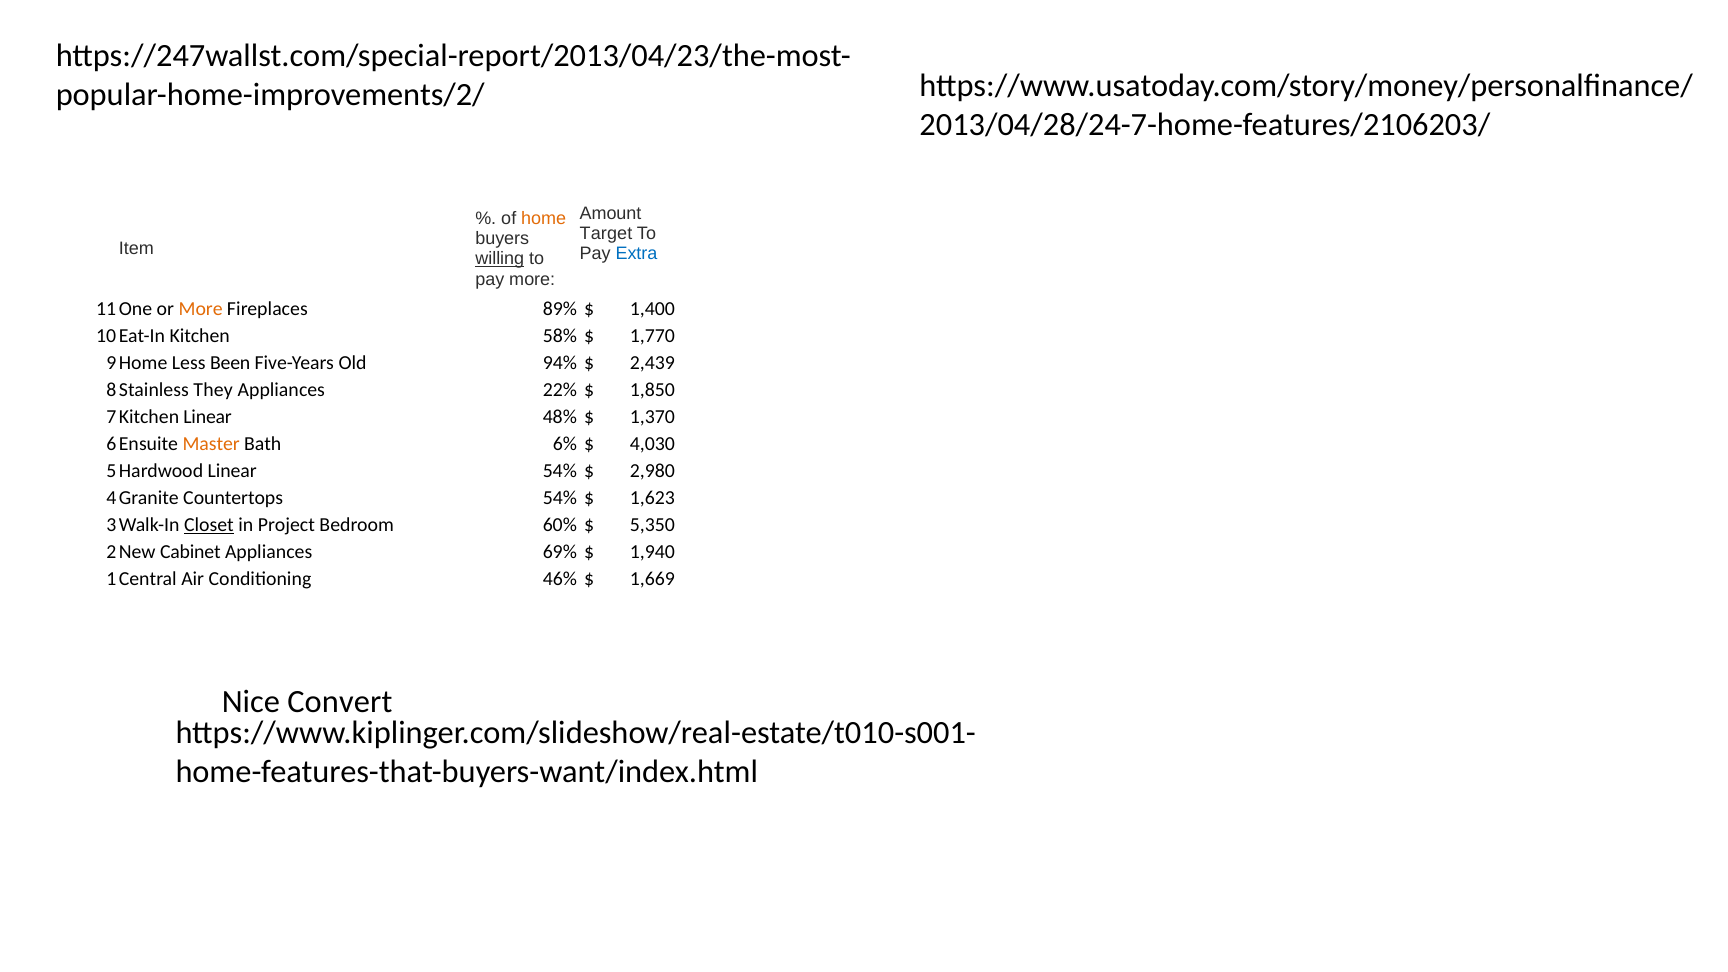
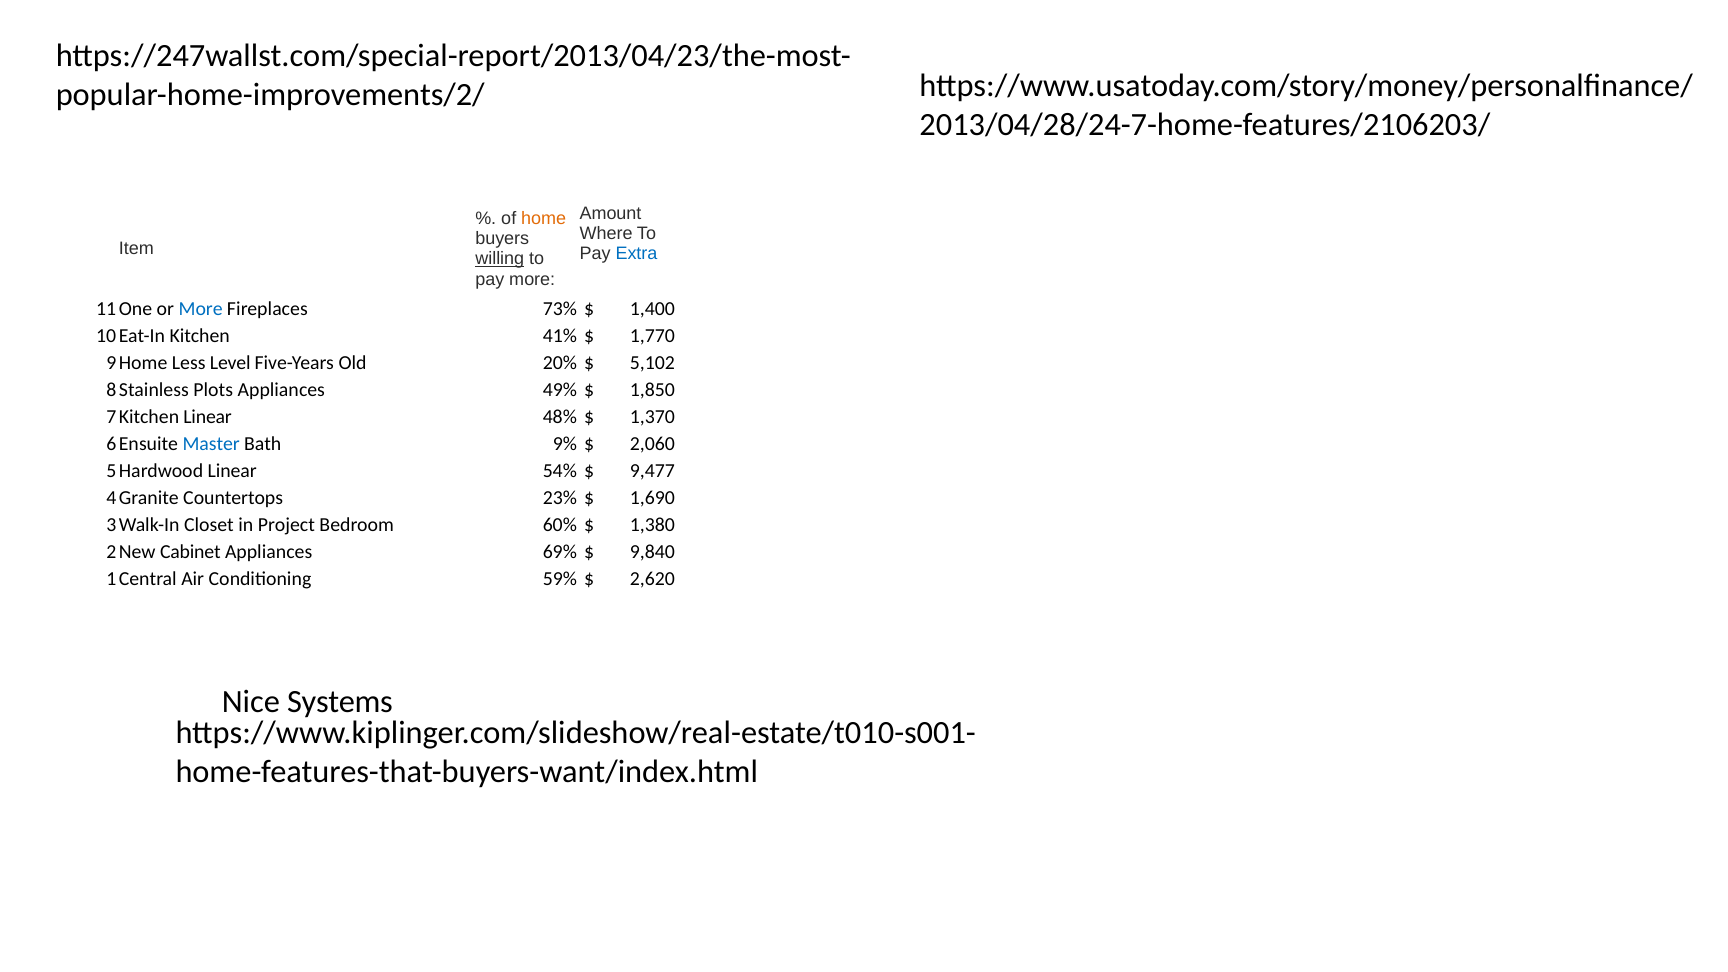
Target: Target -> Where
More at (201, 309) colour: orange -> blue
89%: 89% -> 73%
58%: 58% -> 41%
Been: Been -> Level
94%: 94% -> 20%
2,439: 2,439 -> 5,102
They: They -> Plots
22%: 22% -> 49%
Master colour: orange -> blue
6%: 6% -> 9%
4,030: 4,030 -> 2,060
2,980: 2,980 -> 9,477
Countertops 54%: 54% -> 23%
1,623: 1,623 -> 1,690
Closet underline: present -> none
5,350: 5,350 -> 1,380
1,940: 1,940 -> 9,840
46%: 46% -> 59%
1,669: 1,669 -> 2,620
Convert: Convert -> Systems
